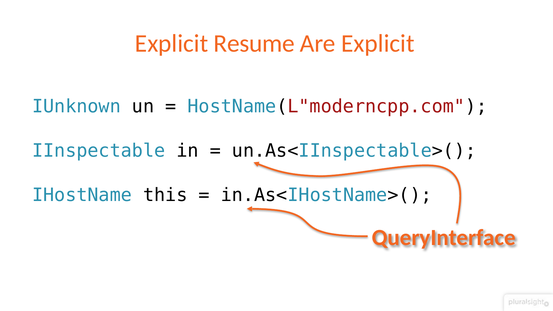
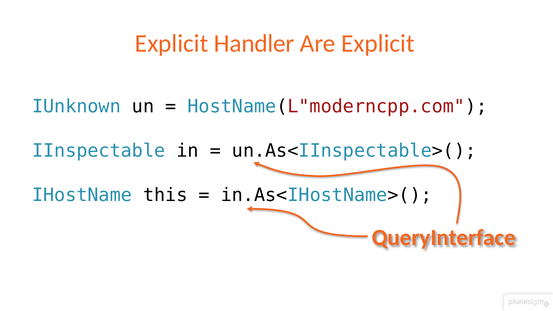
Resume: Resume -> Handler
